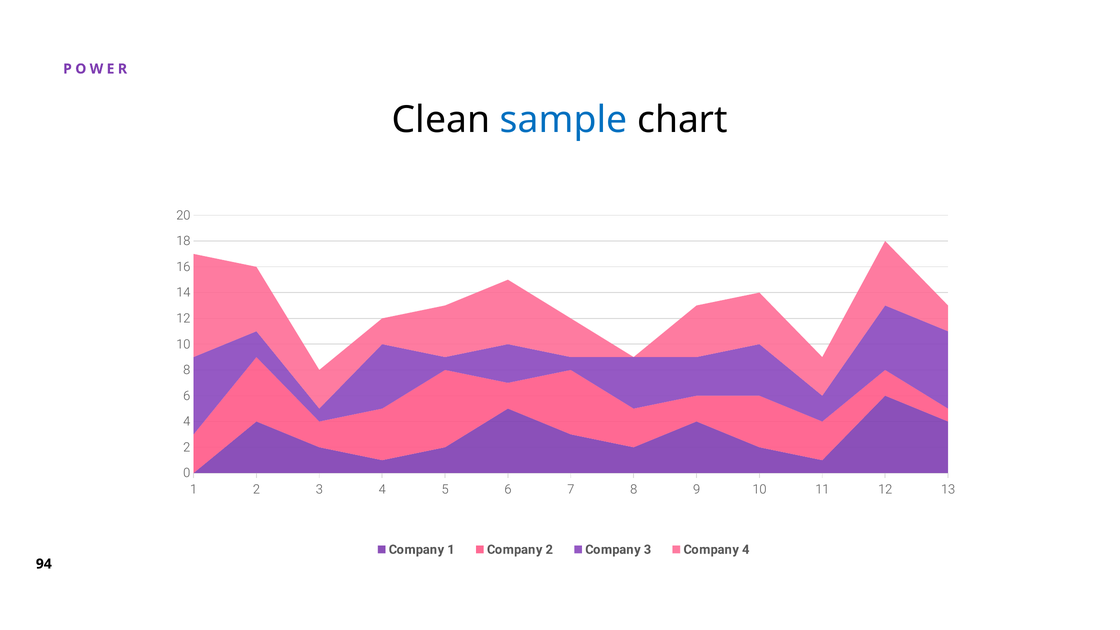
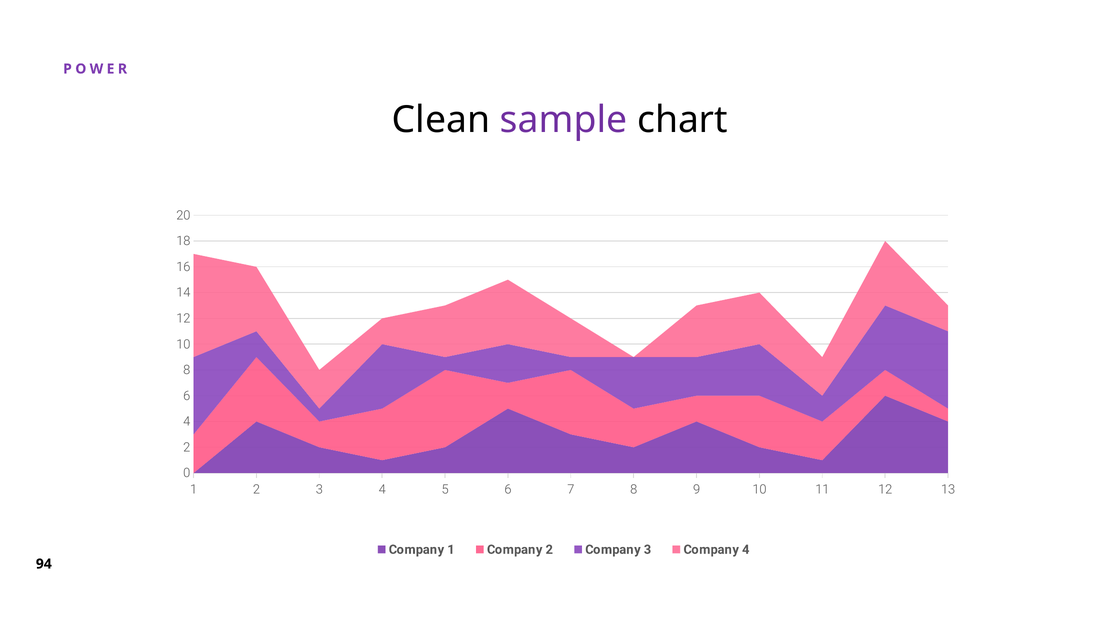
sample colour: blue -> purple
